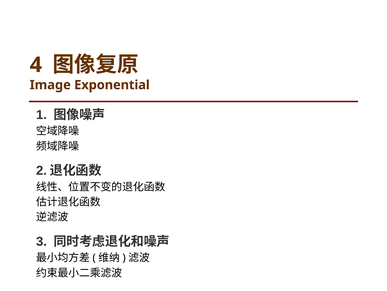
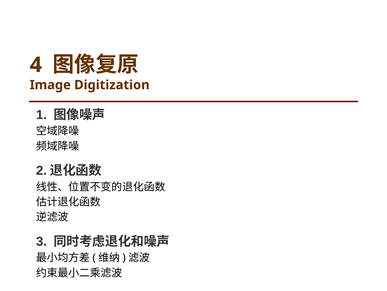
Exponential: Exponential -> Digitization
